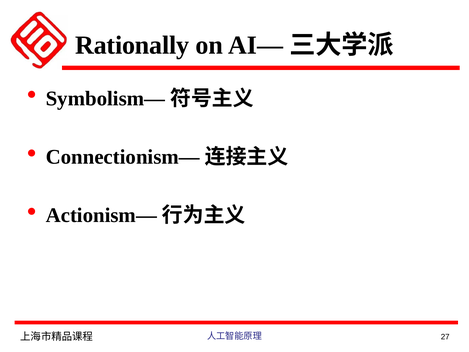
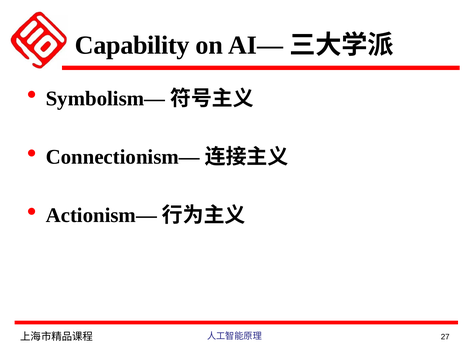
Rationally: Rationally -> Capability
